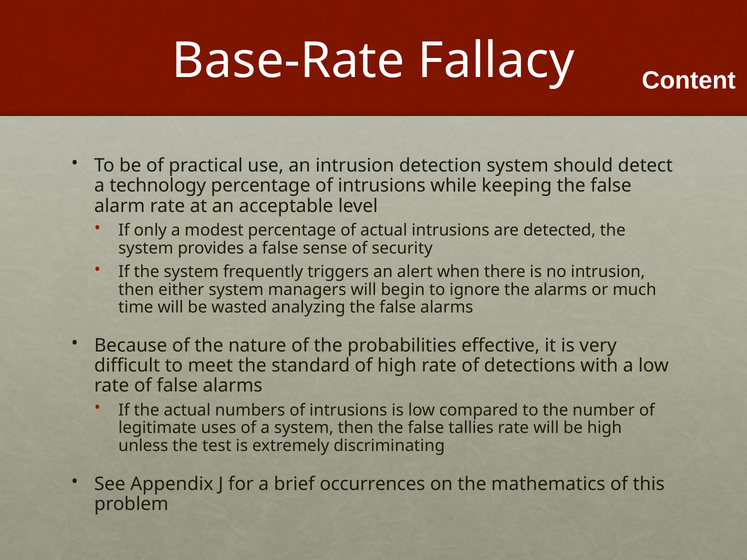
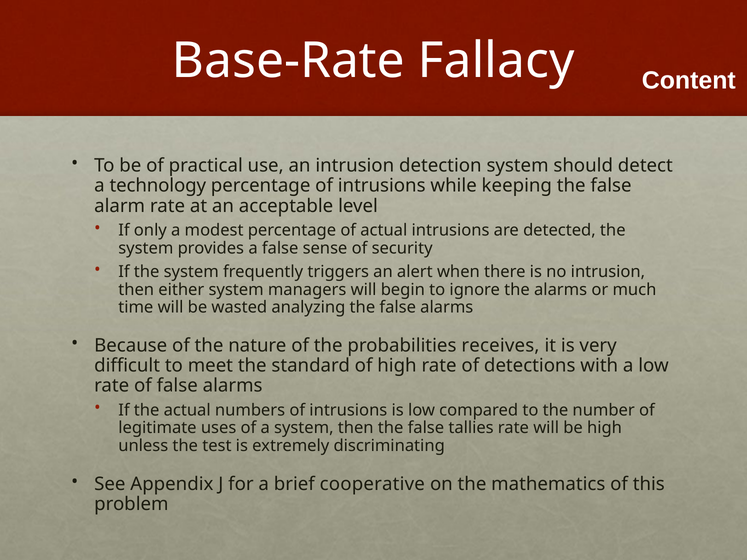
effective: effective -> receives
occurrences: occurrences -> cooperative
